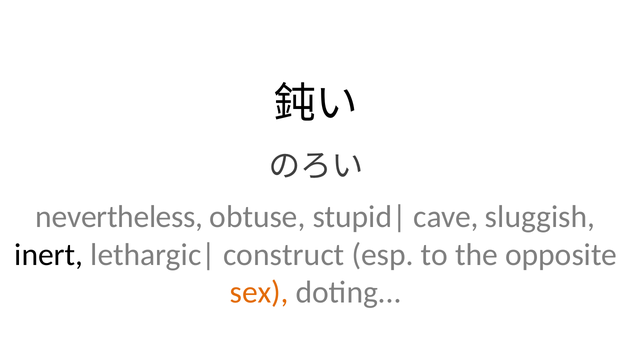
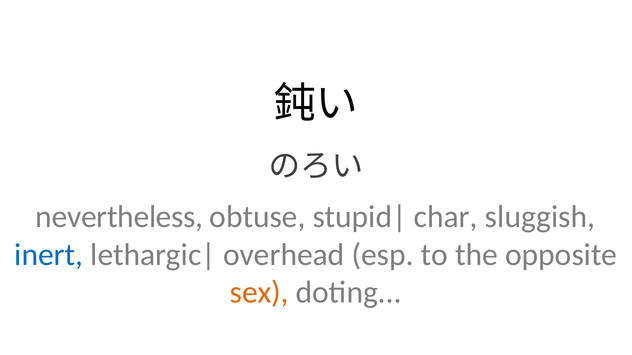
cave: cave -> char
inert colour: black -> blue
construct: construct -> overhead
